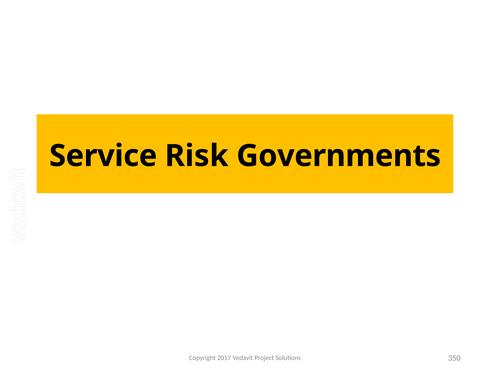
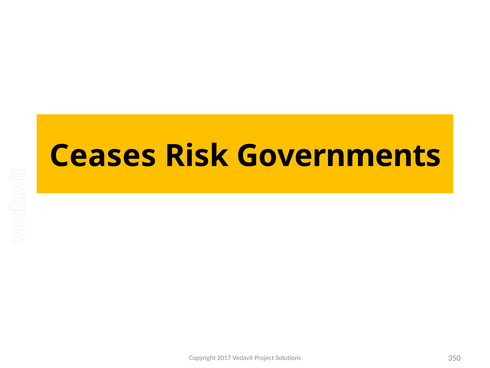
Service: Service -> Ceases
